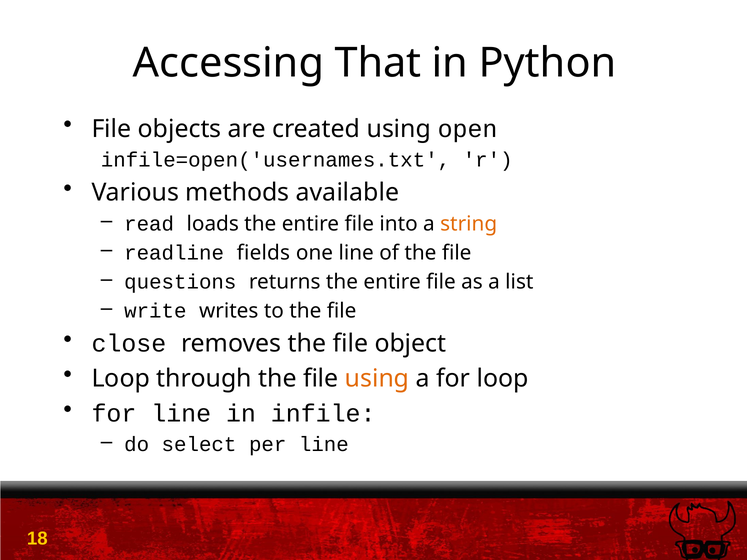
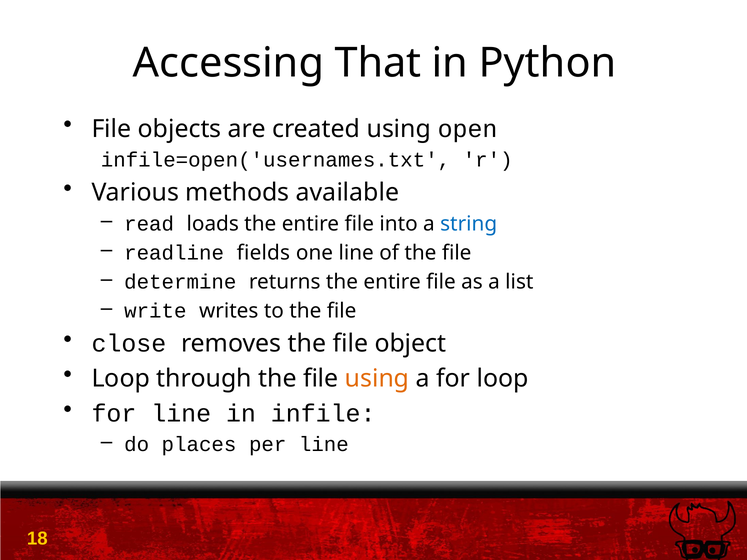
string colour: orange -> blue
questions: questions -> determine
select: select -> places
